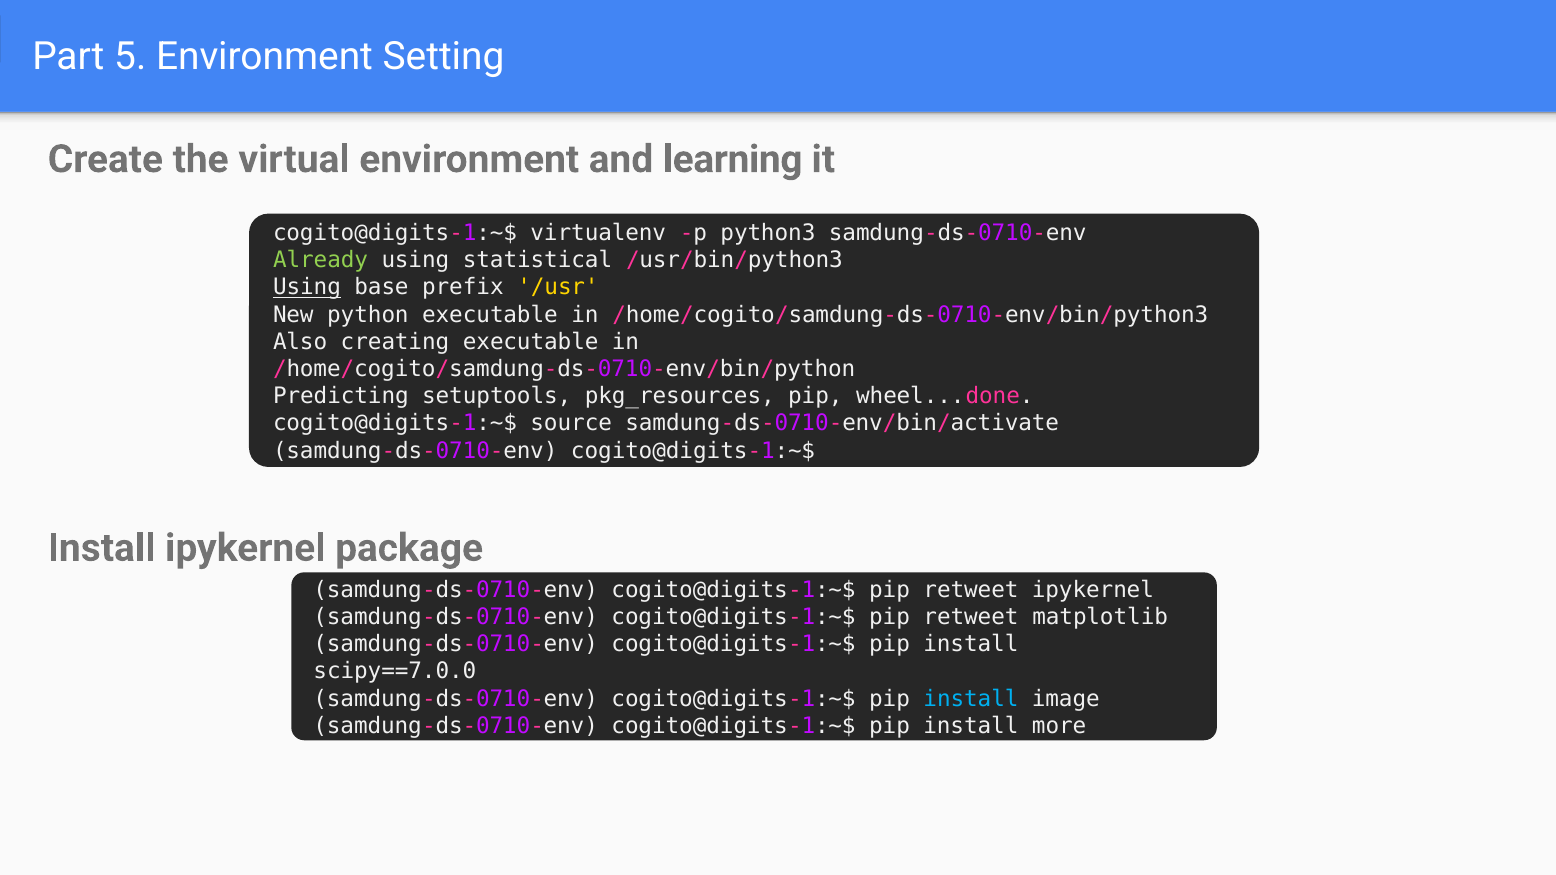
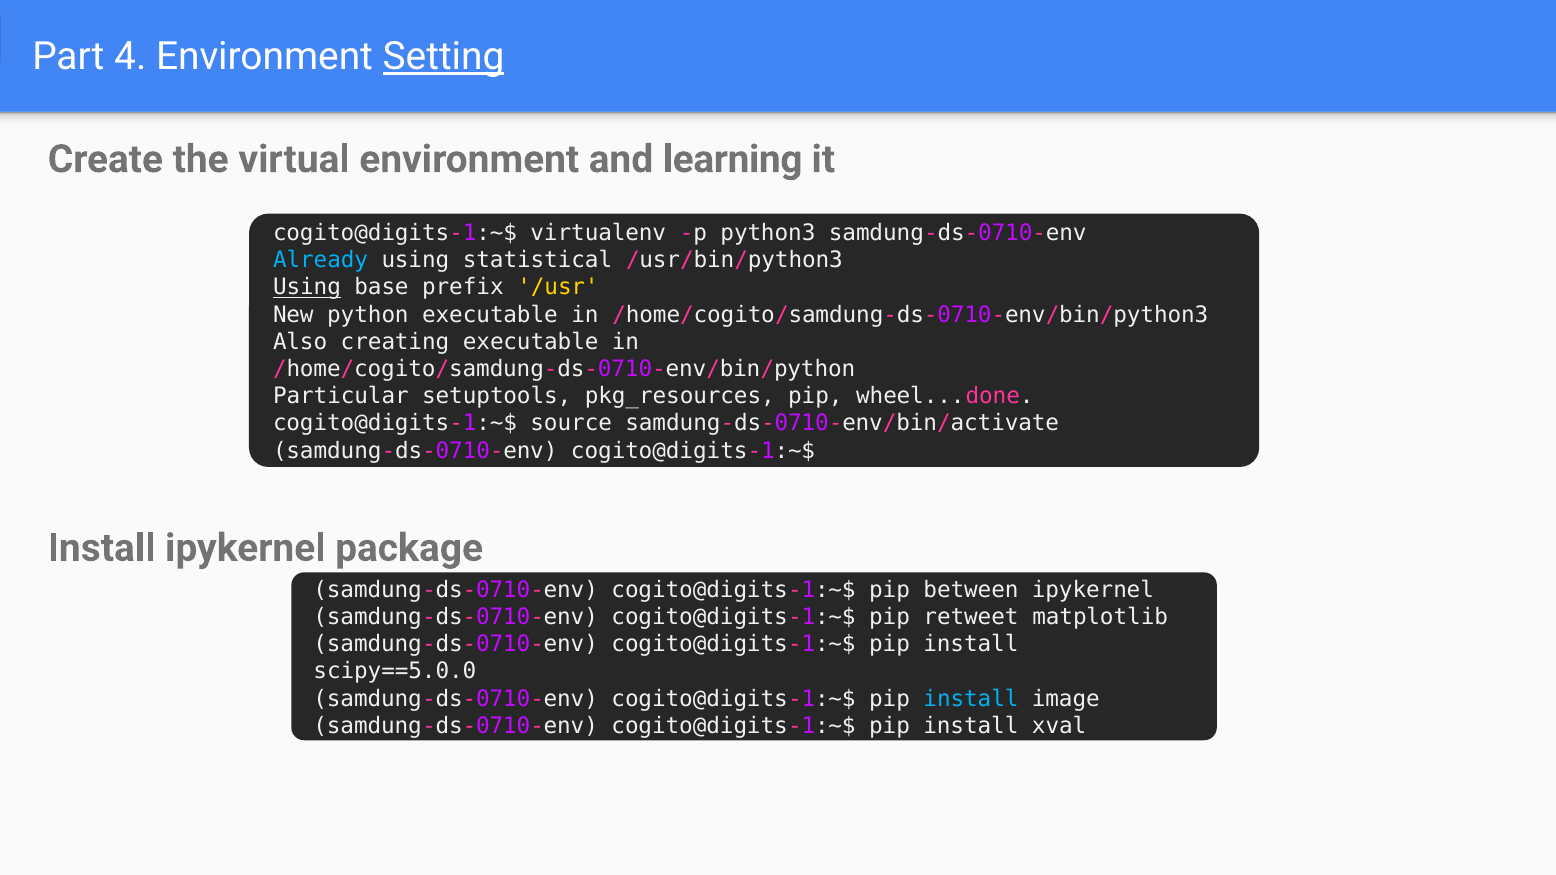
5: 5 -> 4
Setting underline: none -> present
Already colour: light green -> light blue
Predicting: Predicting -> Particular
retweet at (971, 590): retweet -> between
scipy==7.0.0: scipy==7.0.0 -> scipy==5.0.0
more: more -> xval
